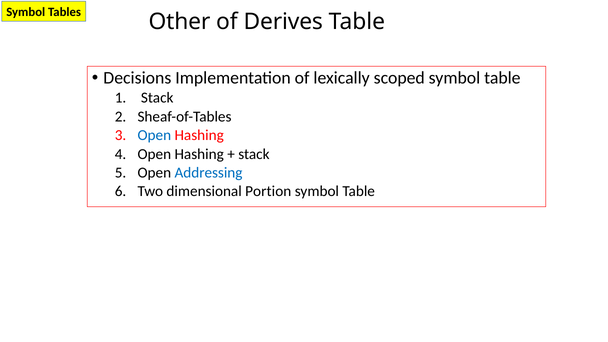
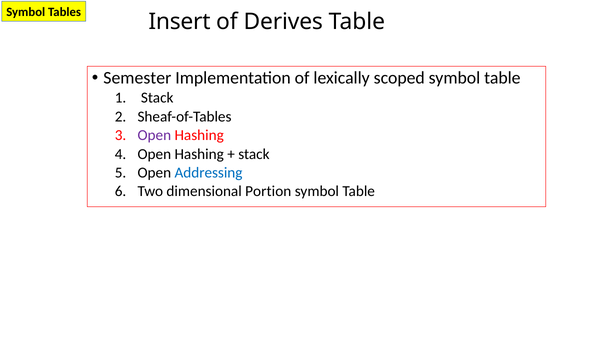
Other: Other -> Insert
Decisions: Decisions -> Semester
Open at (154, 135) colour: blue -> purple
